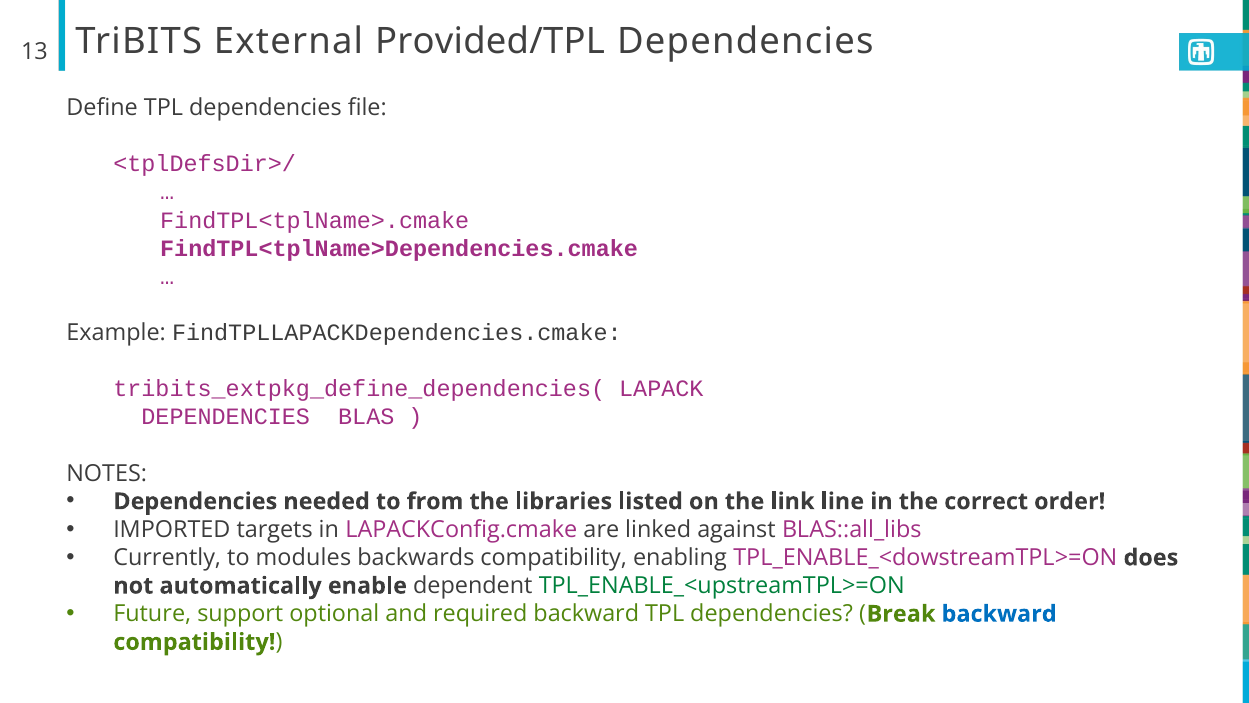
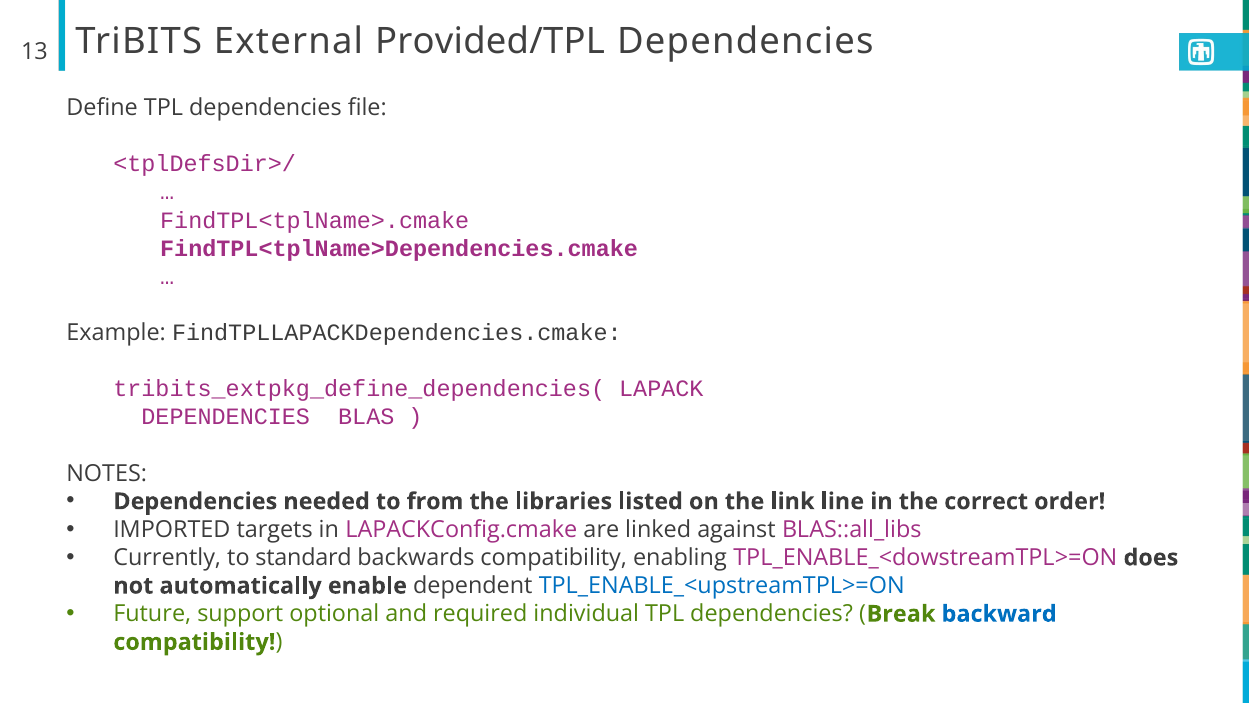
modules: modules -> standard
TPL_ENABLE_<upstreamTPL>=ON colour: green -> blue
required backward: backward -> individual
